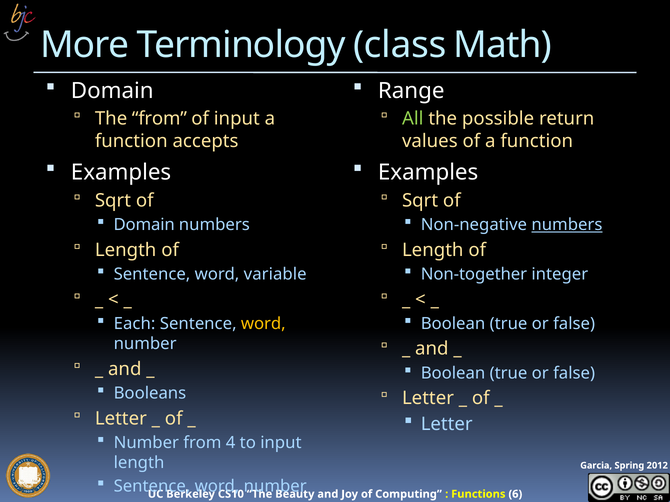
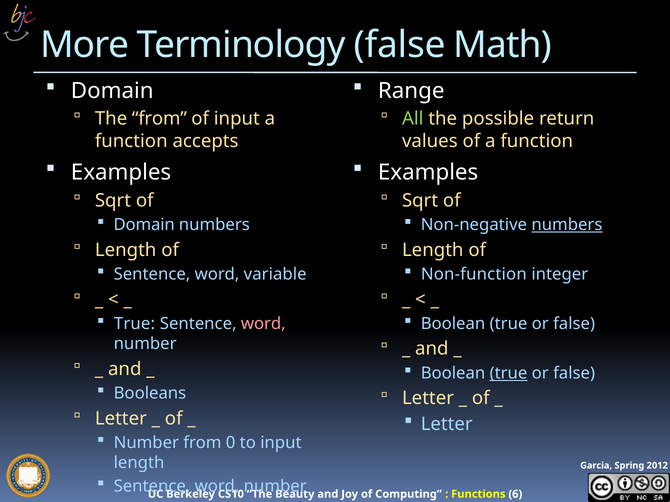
Terminology class: class -> false
Non-together: Non-together -> Non-function
Each at (135, 324): Each -> True
word at (263, 324) colour: yellow -> pink
true at (509, 374) underline: none -> present
4: 4 -> 0
